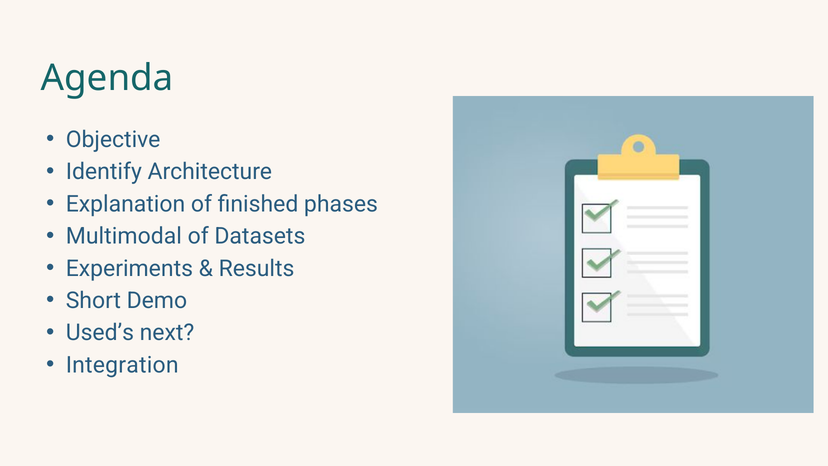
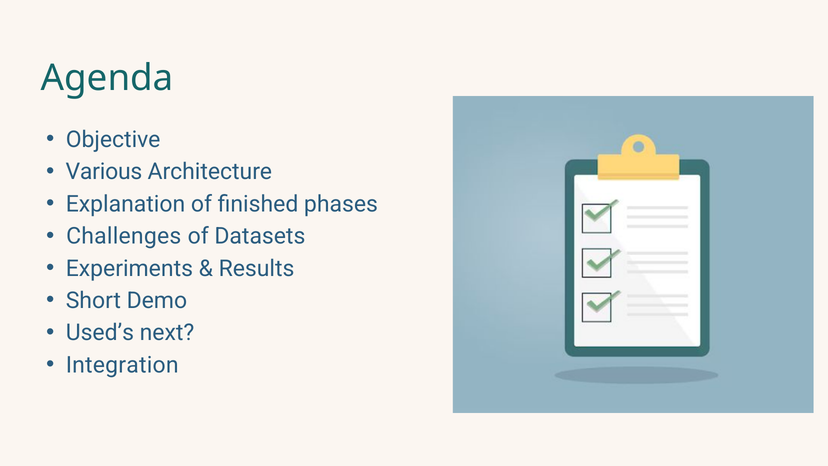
Identify: Identify -> Various
Multimodal: Multimodal -> Challenges
